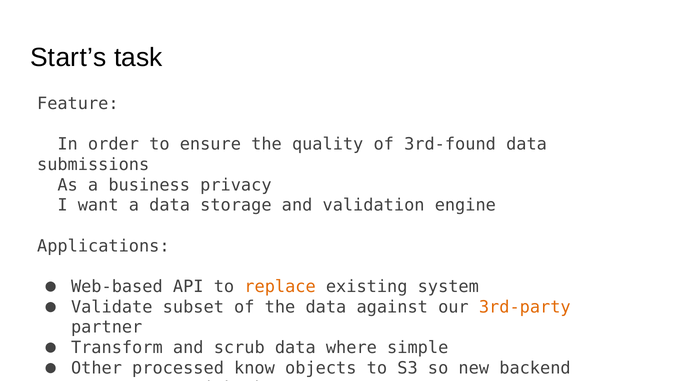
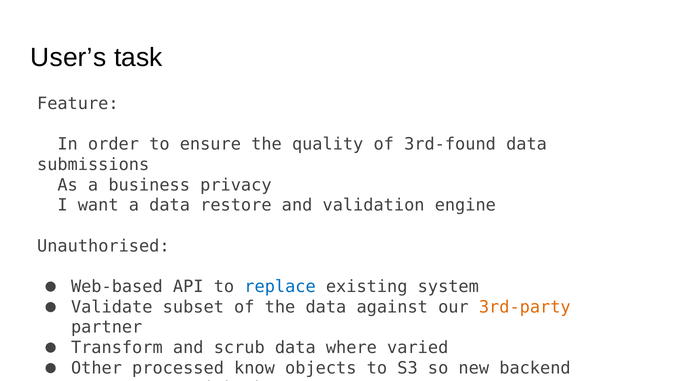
Start’s: Start’s -> User’s
storage: storage -> restore
Applications: Applications -> Unauthorised
replace colour: orange -> blue
simple: simple -> varied
